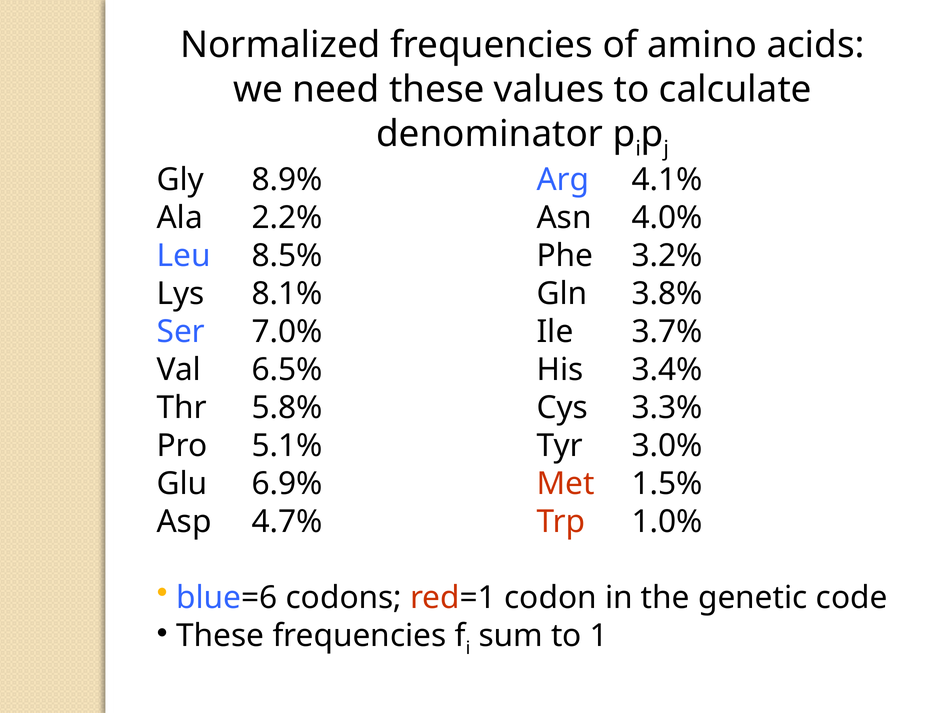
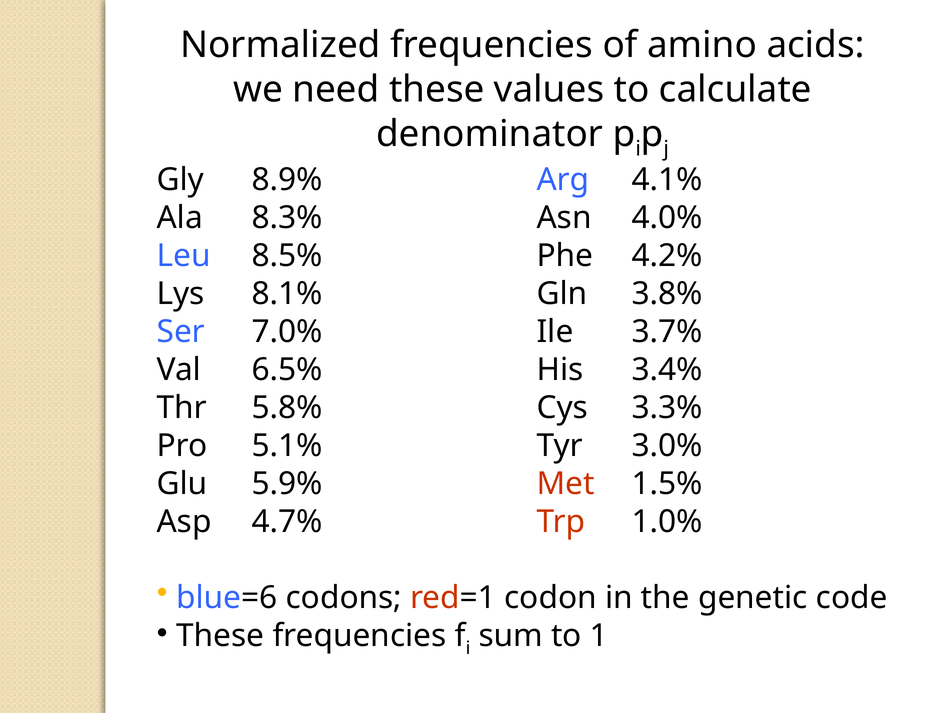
2.2%: 2.2% -> 8.3%
3.2%: 3.2% -> 4.2%
6.9%: 6.9% -> 5.9%
